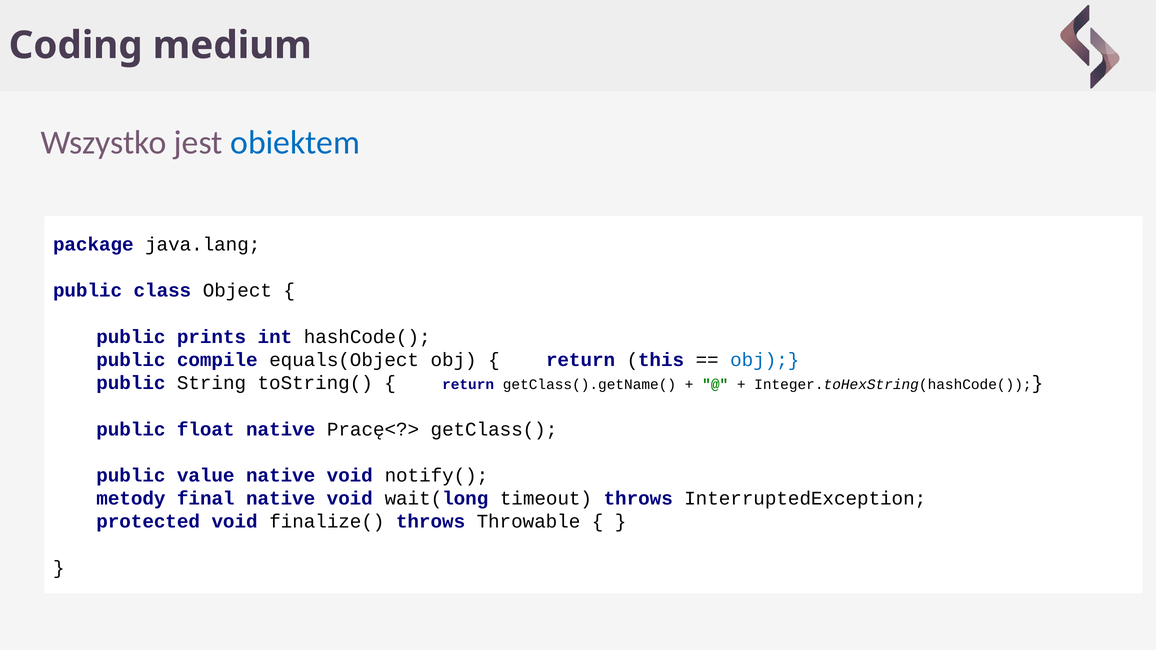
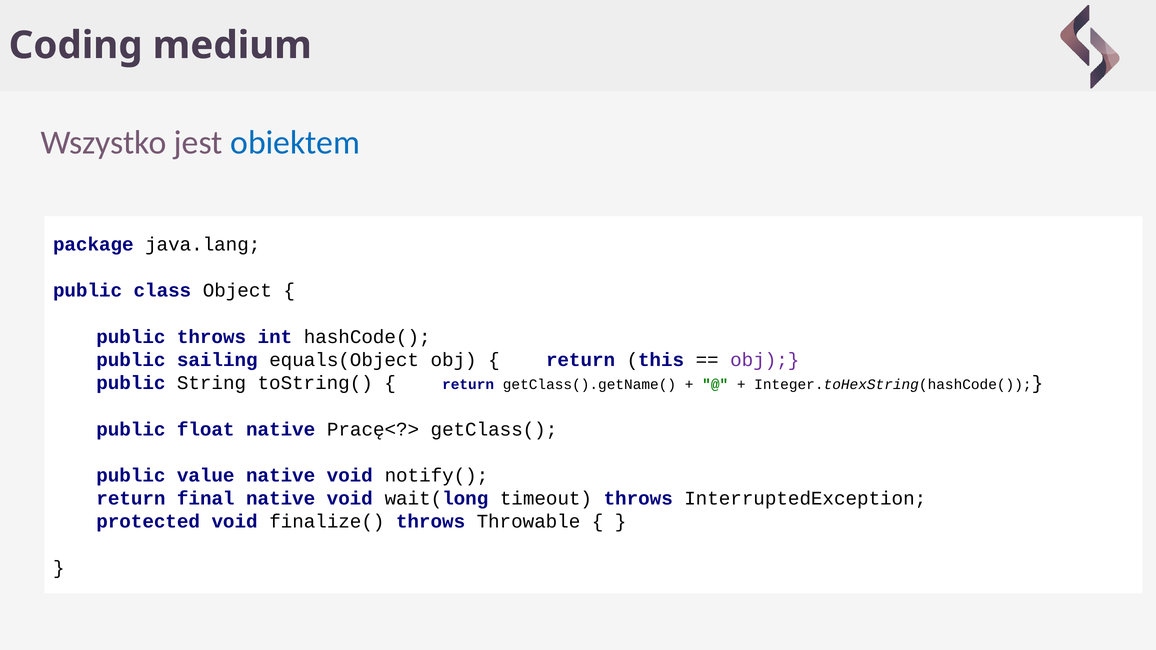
public prints: prints -> throws
compile: compile -> sailing
obj at (765, 360) colour: blue -> purple
metody at (131, 499): metody -> return
